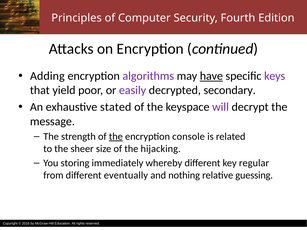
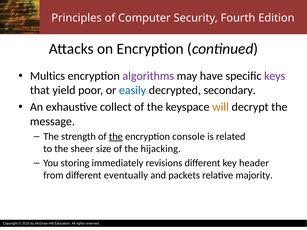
Adding: Adding -> Multics
have underline: present -> none
easily colour: purple -> blue
stated: stated -> collect
will colour: purple -> orange
whereby: whereby -> revisions
regular: regular -> header
nothing: nothing -> packets
guessing: guessing -> majority
